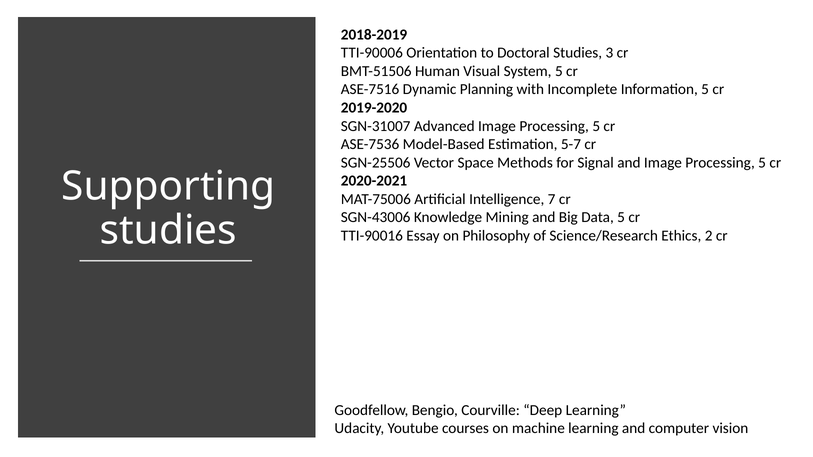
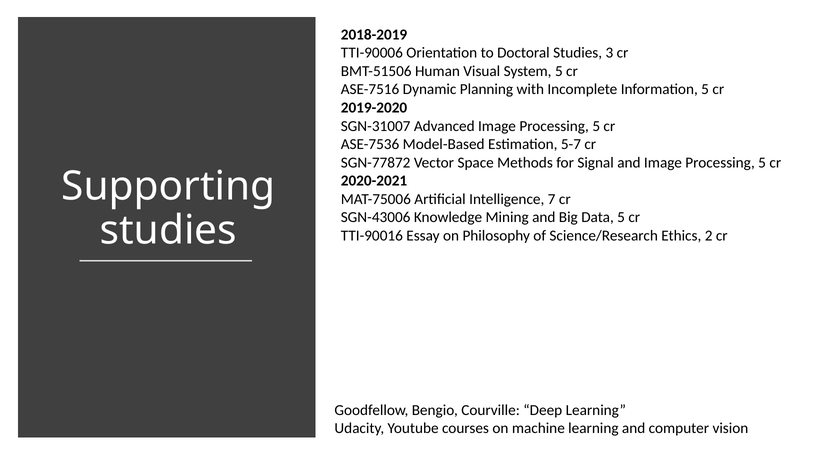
SGN-25506: SGN-25506 -> SGN-77872
